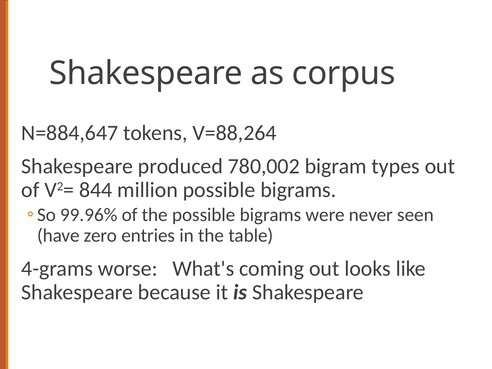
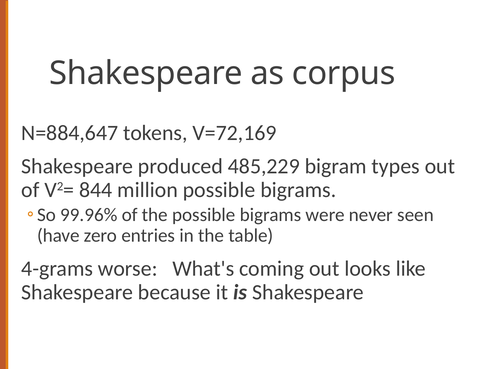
V=88,264: V=88,264 -> V=72,169
780,002: 780,002 -> 485,229
